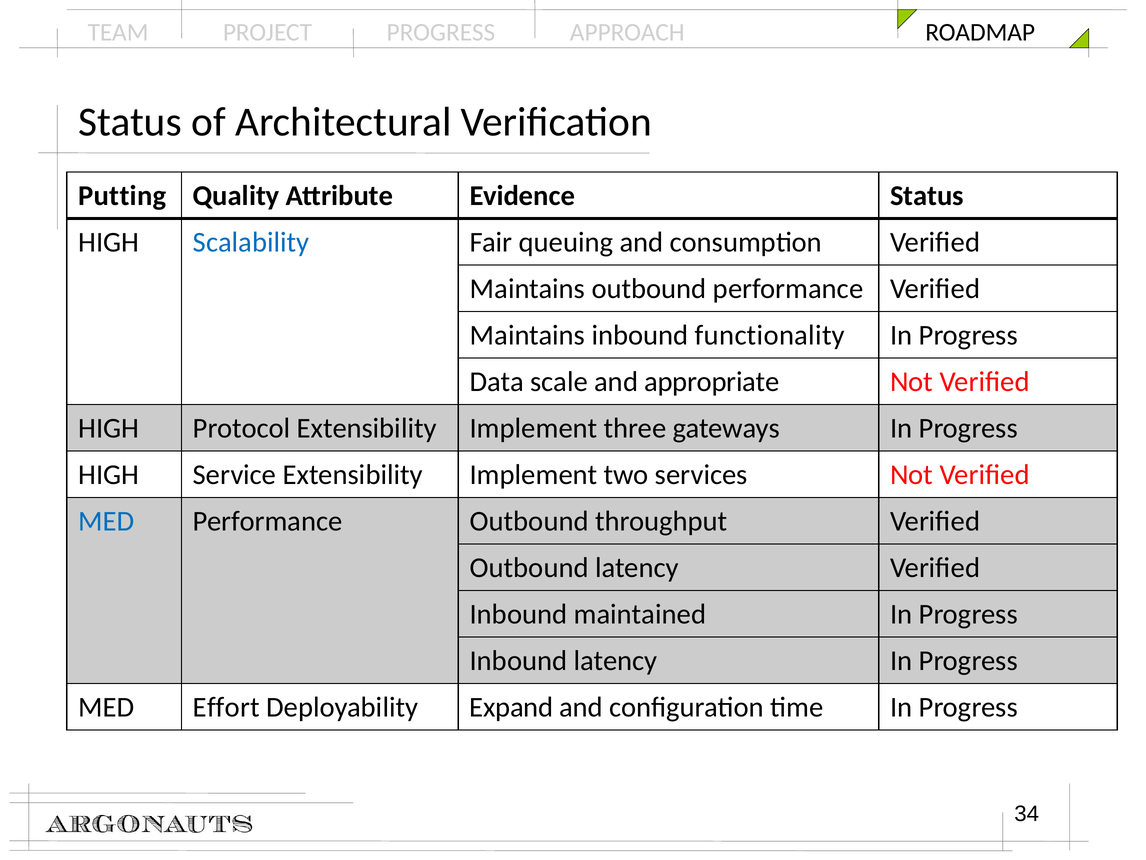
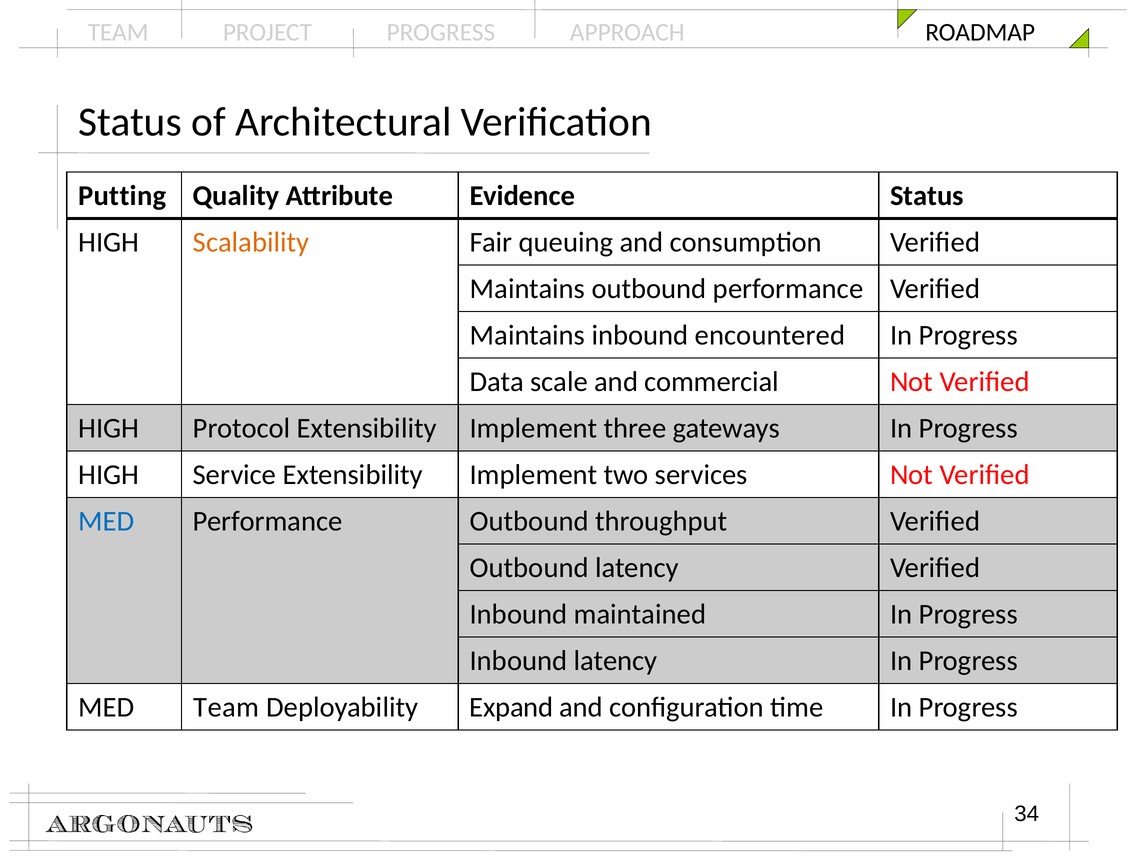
Scalability colour: blue -> orange
functionality: functionality -> encountered
appropriate: appropriate -> commercial
MED Effort: Effort -> Team
